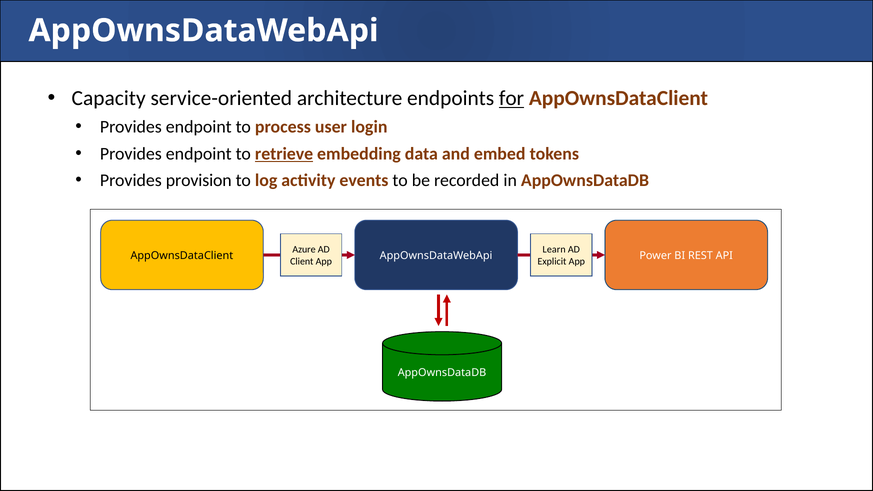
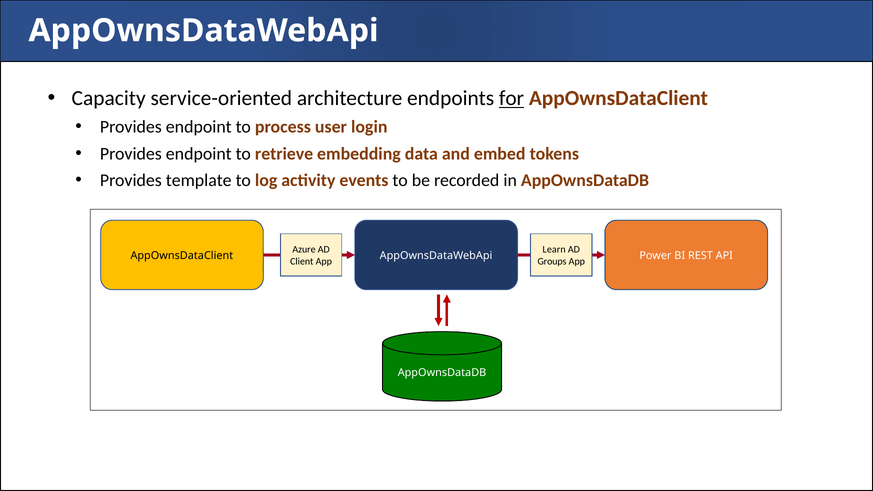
retrieve underline: present -> none
provision: provision -> template
Explicit: Explicit -> Groups
